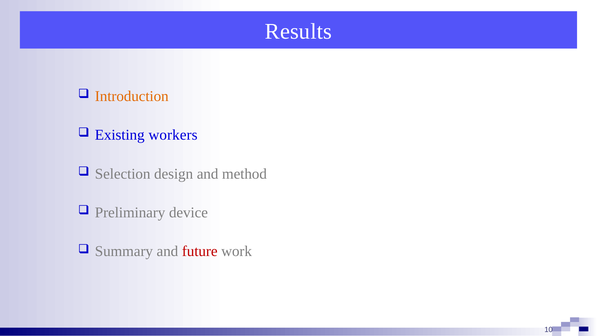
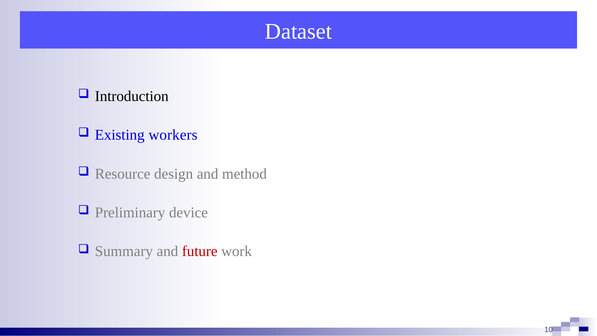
Results: Results -> Dataset
Introduction colour: orange -> black
Selection: Selection -> Resource
